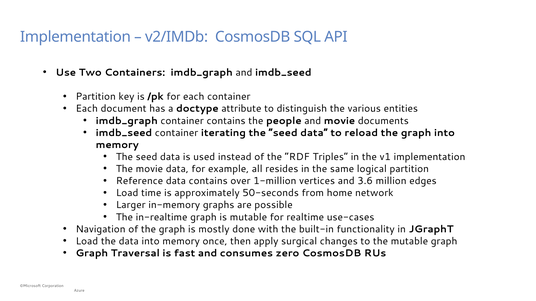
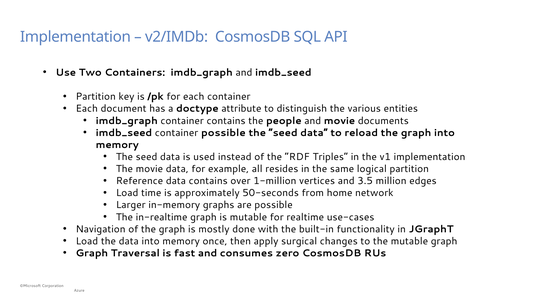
container iterating: iterating -> possible
3.6: 3.6 -> 3.5
